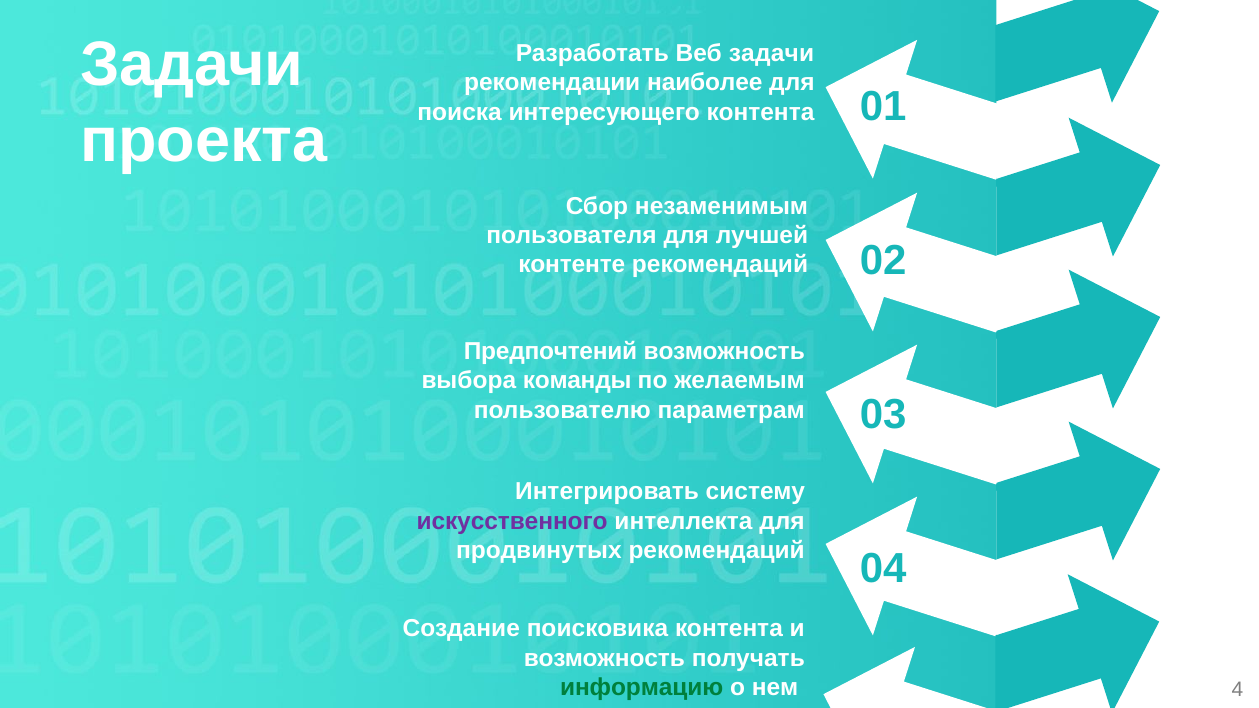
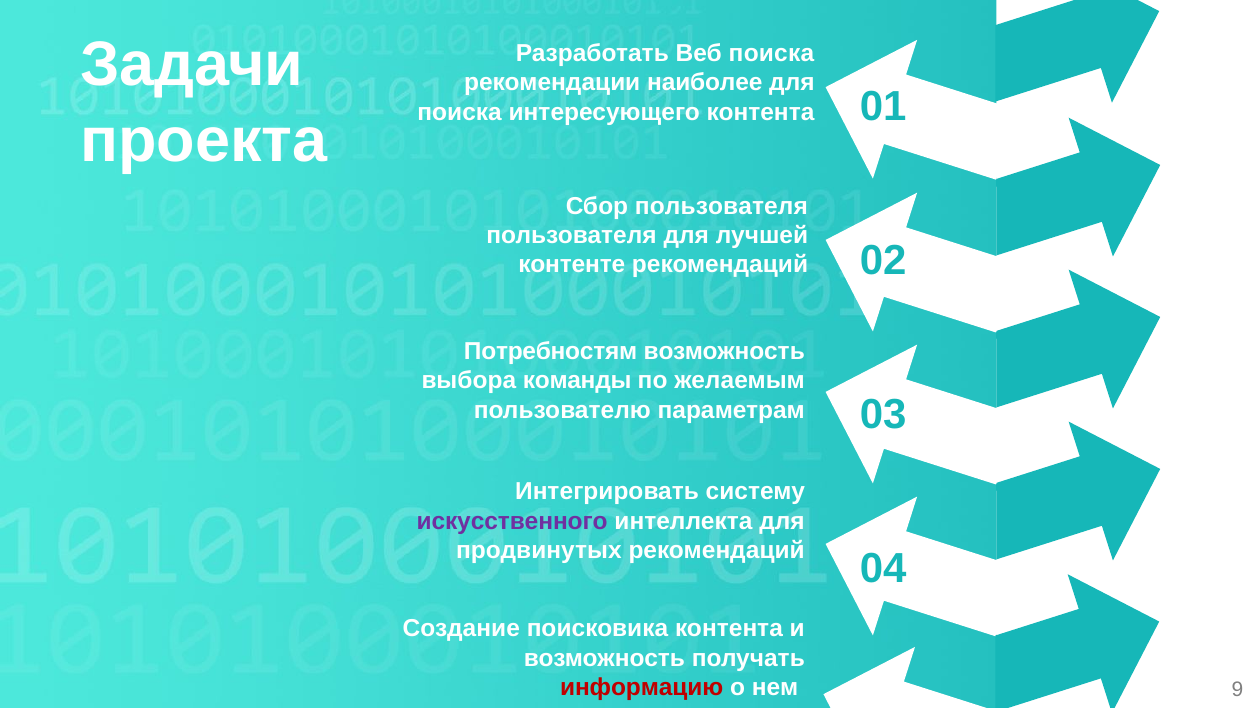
Веб задачи: задачи -> поиска
Сбор незаменимым: незаменимым -> пользователя
Предпочтений: Предпочтений -> Потребностям
информацию colour: green -> red
4: 4 -> 9
